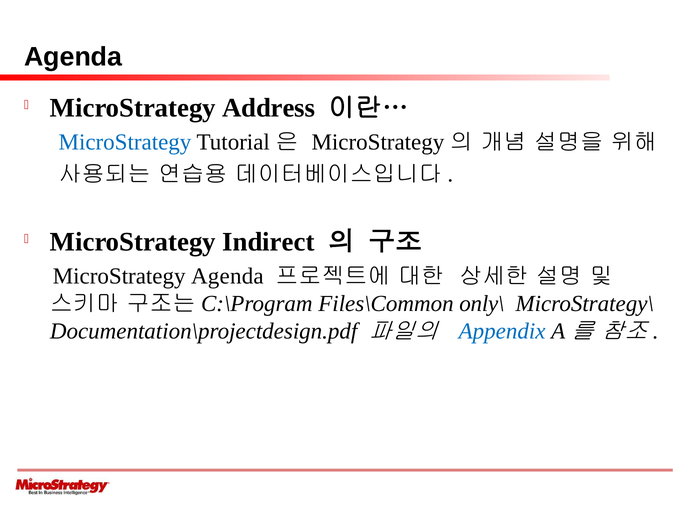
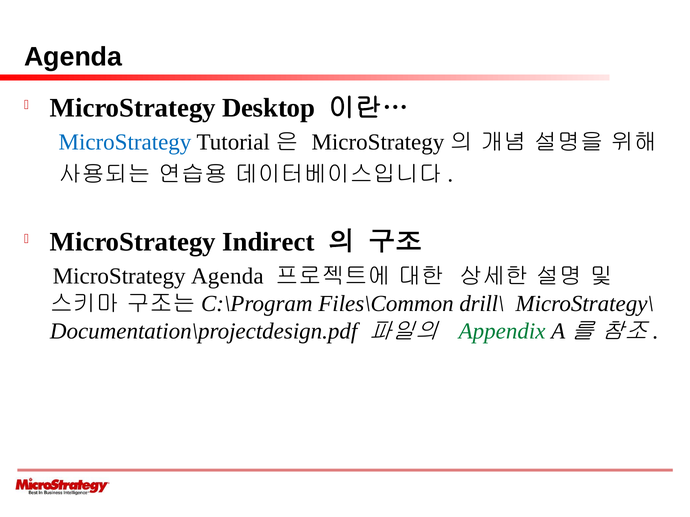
Address: Address -> Desktop
only\: only\ -> drill\
Appendix colour: blue -> green
